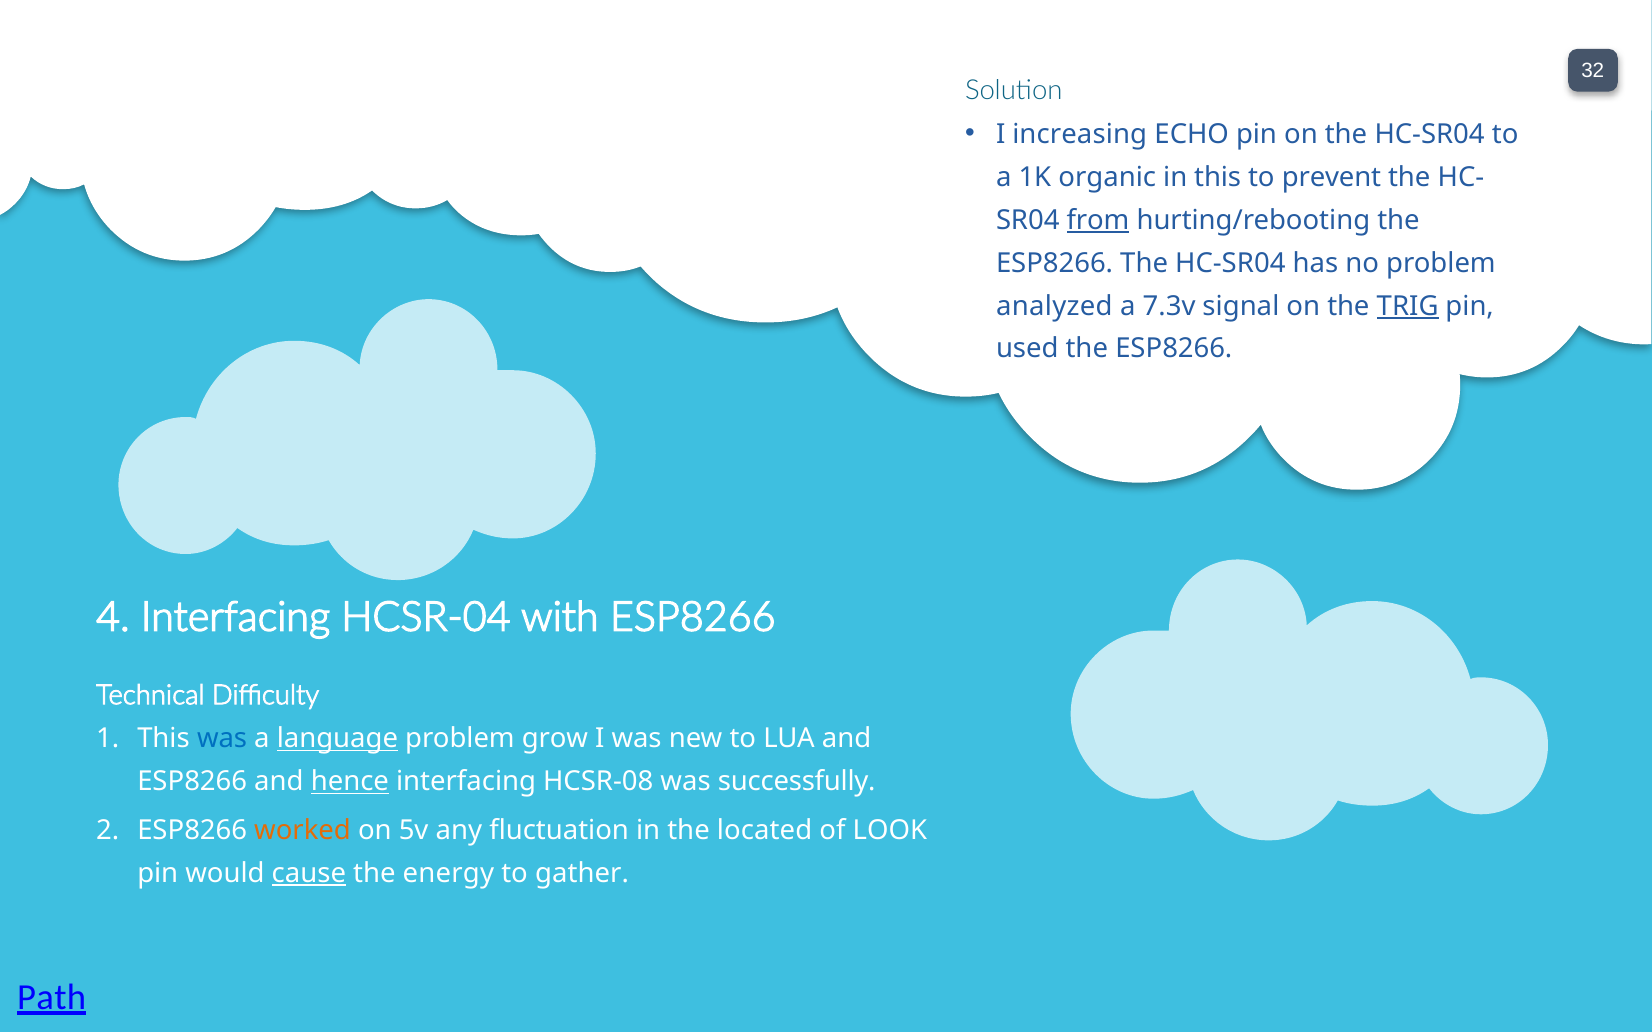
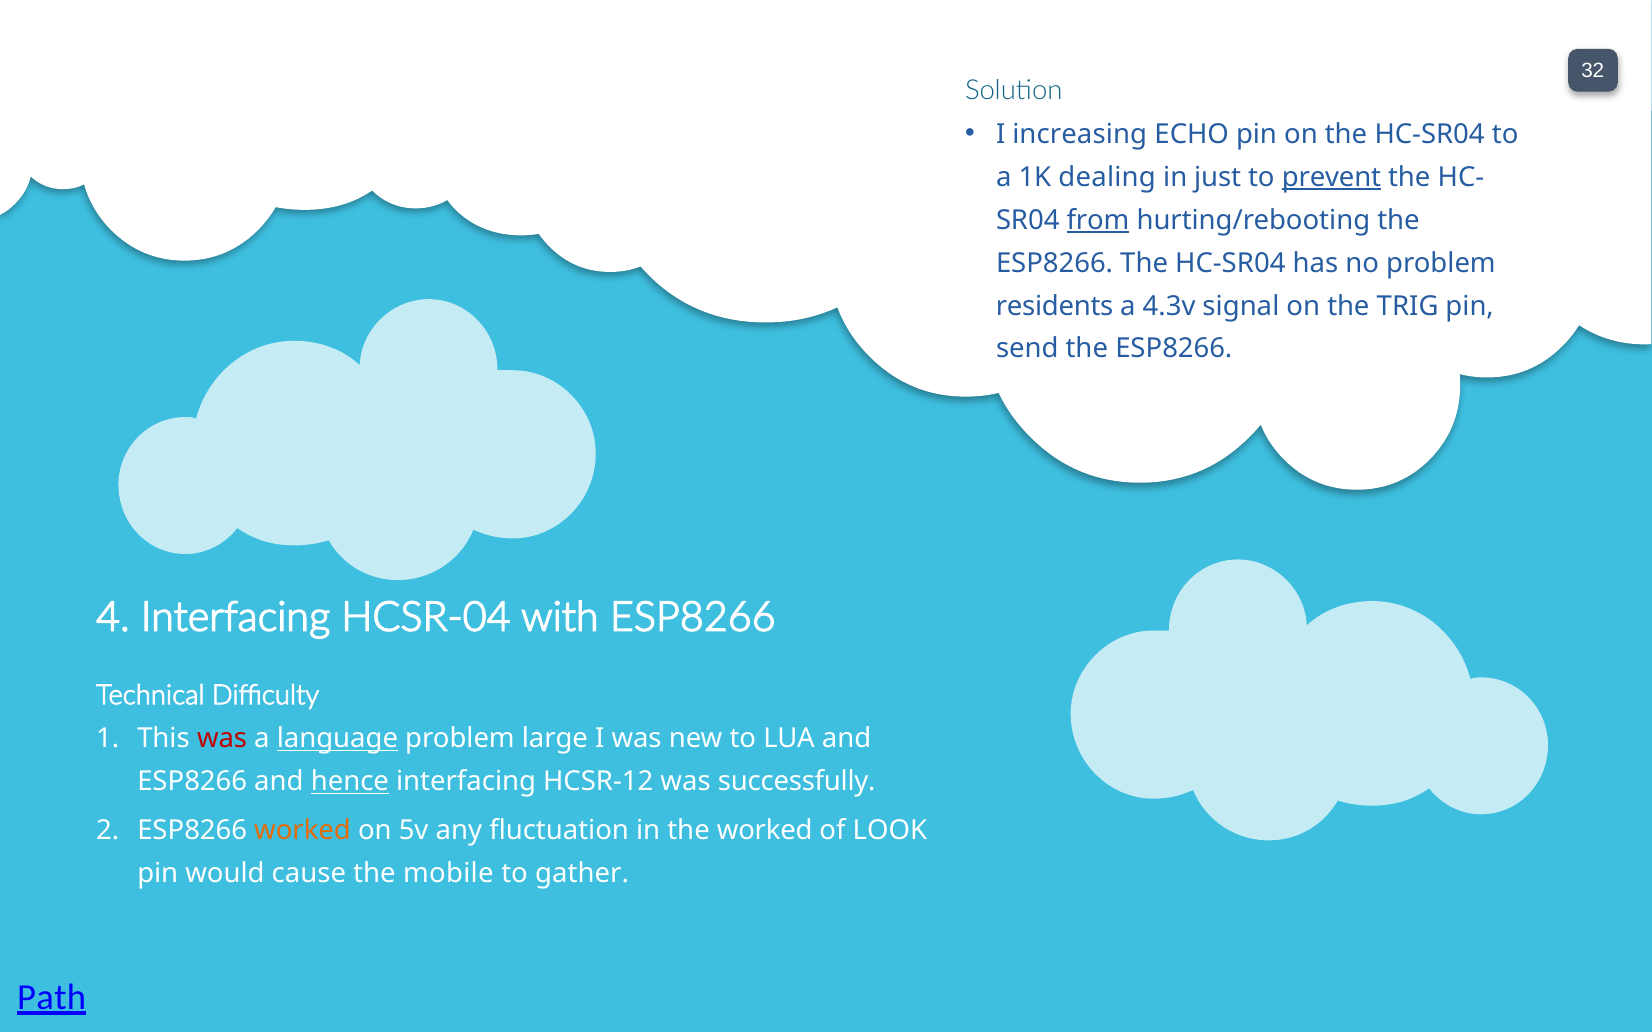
organic: organic -> dealing
in this: this -> just
prevent underline: none -> present
analyzed: analyzed -> residents
7.3v: 7.3v -> 4.3v
TRIG underline: present -> none
used: used -> send
was at (222, 739) colour: blue -> red
grow: grow -> large
HCSR-08: HCSR-08 -> HCSR-12
the located: located -> worked
cause underline: present -> none
energy: energy -> mobile
